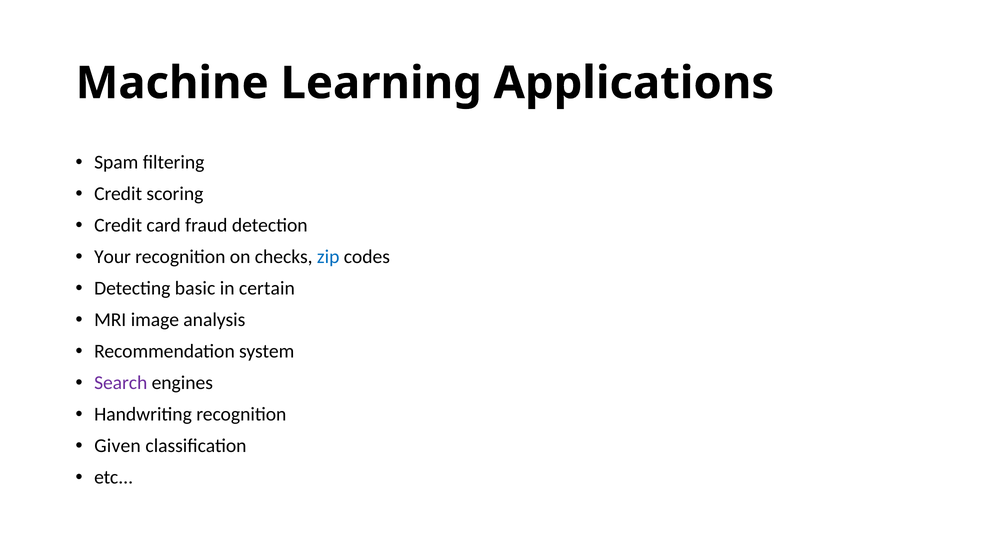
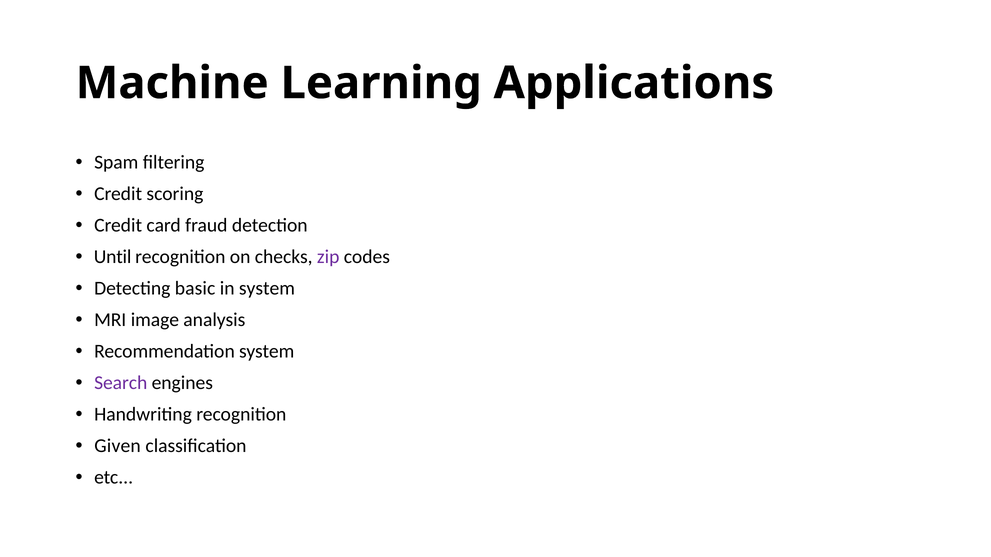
Your: Your -> Until
zip colour: blue -> purple
in certain: certain -> system
